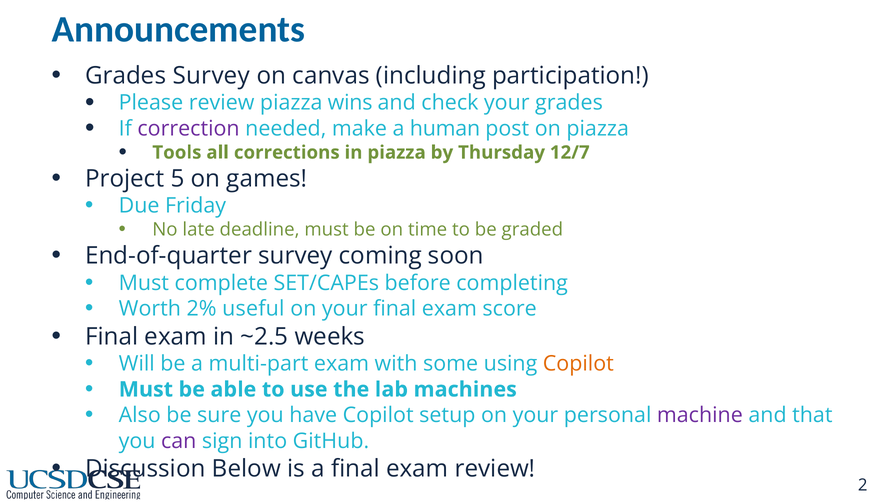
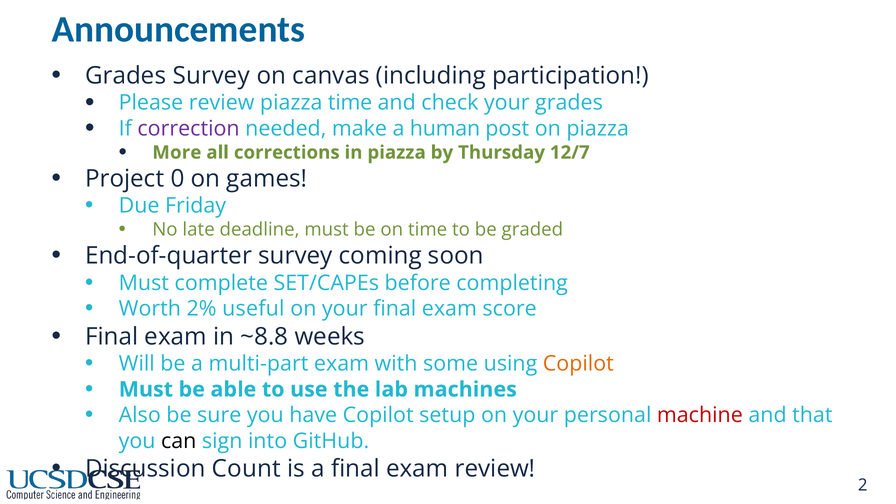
piazza wins: wins -> time
Tools: Tools -> More
5: 5 -> 0
~2.5: ~2.5 -> ~8.8
machine colour: purple -> red
can colour: purple -> black
Below: Below -> Count
